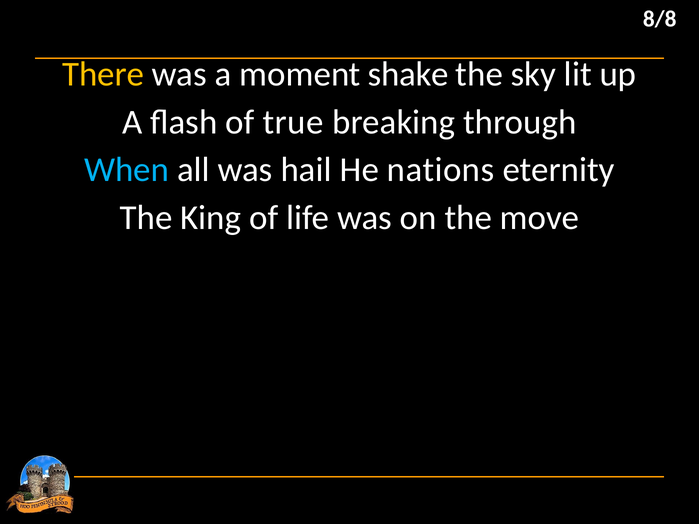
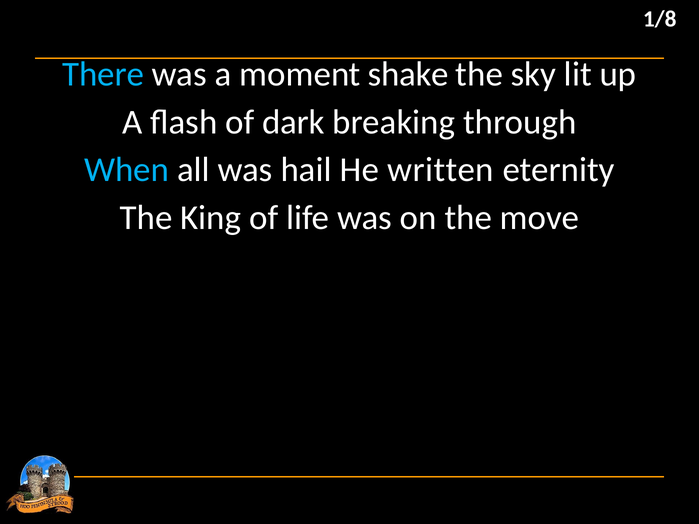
8/8: 8/8 -> 1/8
There colour: yellow -> light blue
true: true -> dark
nations: nations -> written
